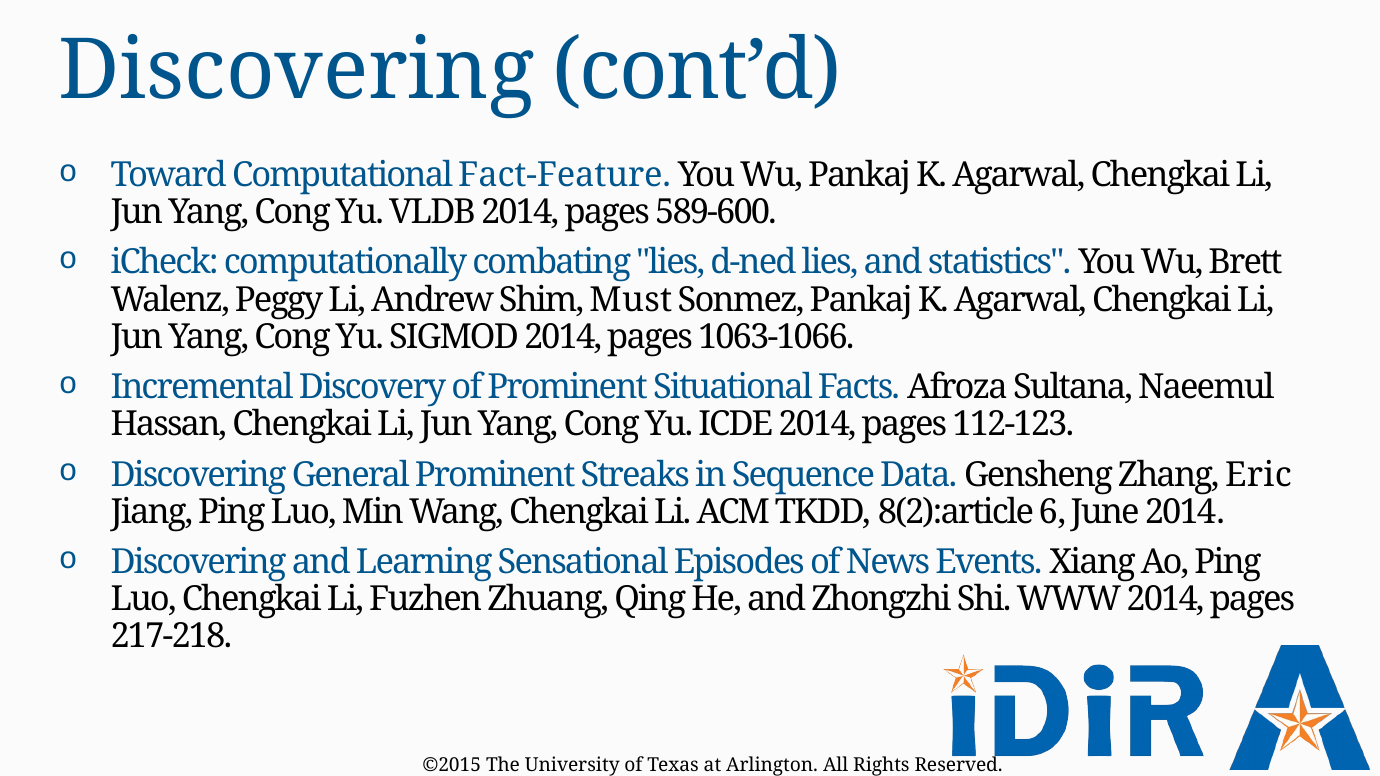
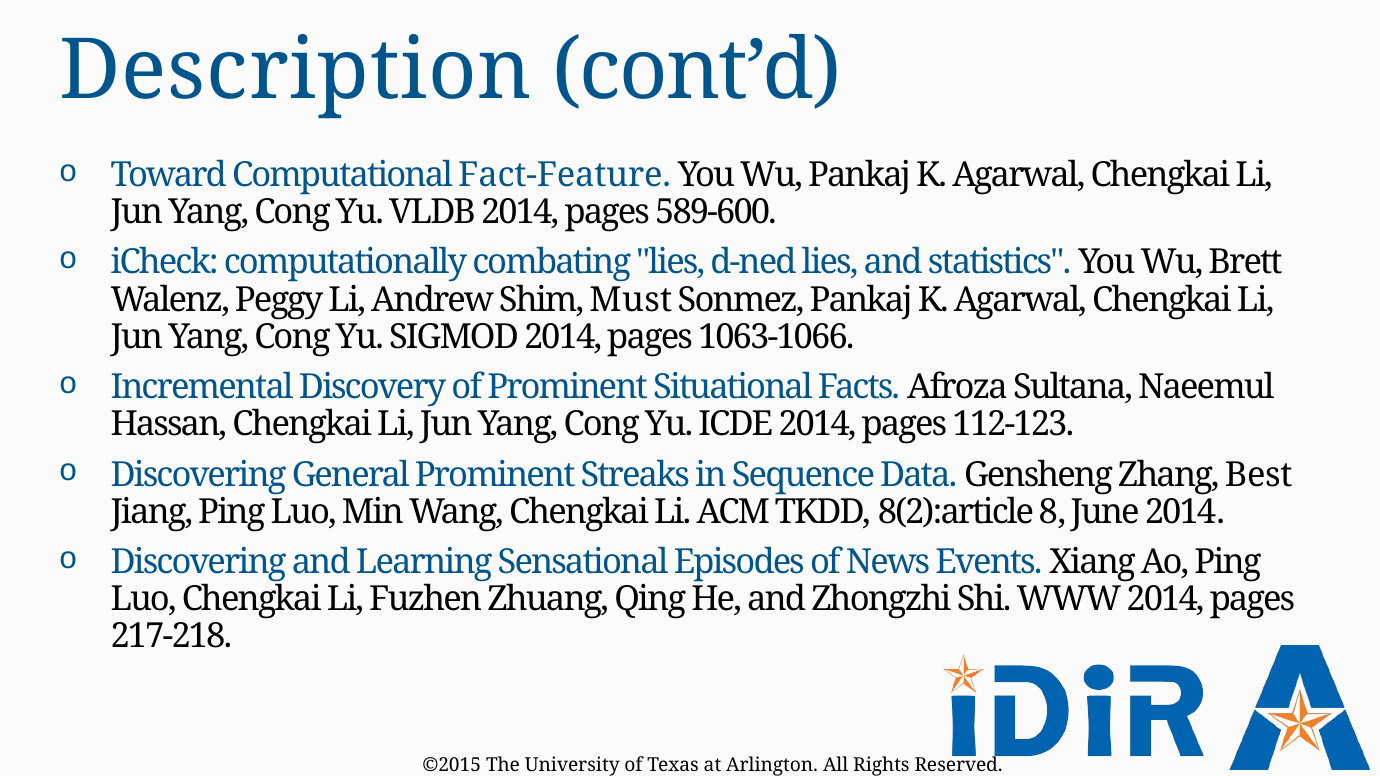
Discovering at (297, 71): Discovering -> Description
Eric: Eric -> Best
6: 6 -> 8
